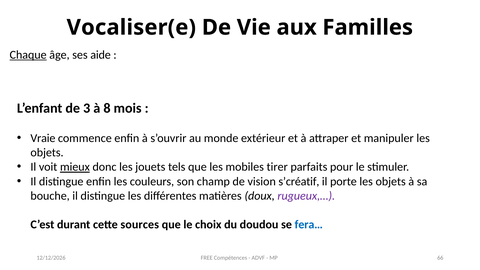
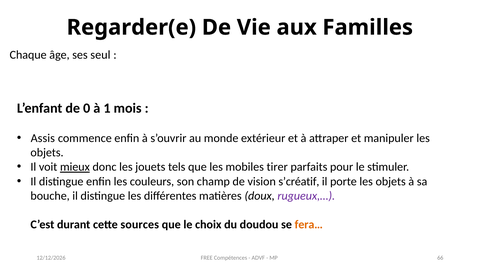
Vocaliser(e: Vocaliser(e -> Regarder(e
Chaque underline: present -> none
aide: aide -> seul
3: 3 -> 0
8: 8 -> 1
Vraie: Vraie -> Assis
fera… colour: blue -> orange
